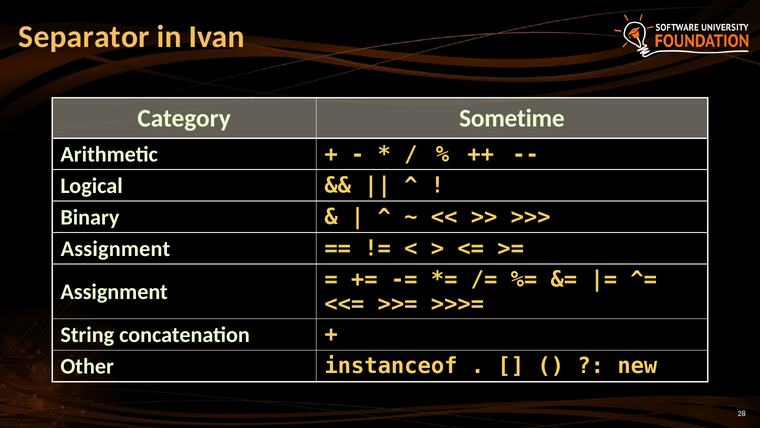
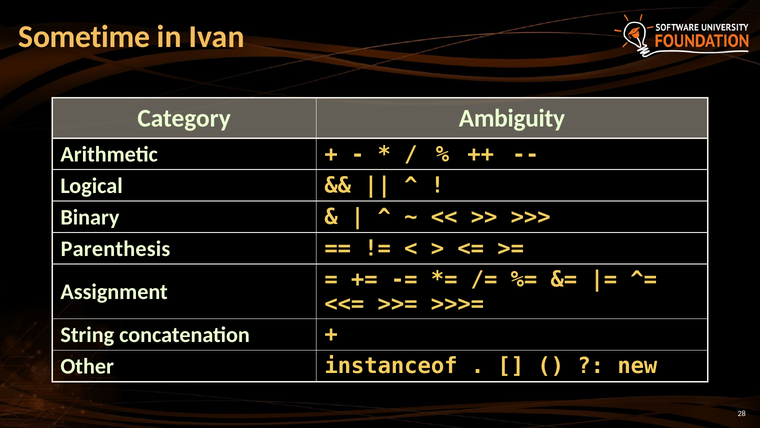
Separator: Separator -> Sometime
Sometime: Sometime -> Ambiguity
Assignment at (115, 248): Assignment -> Parenthesis
